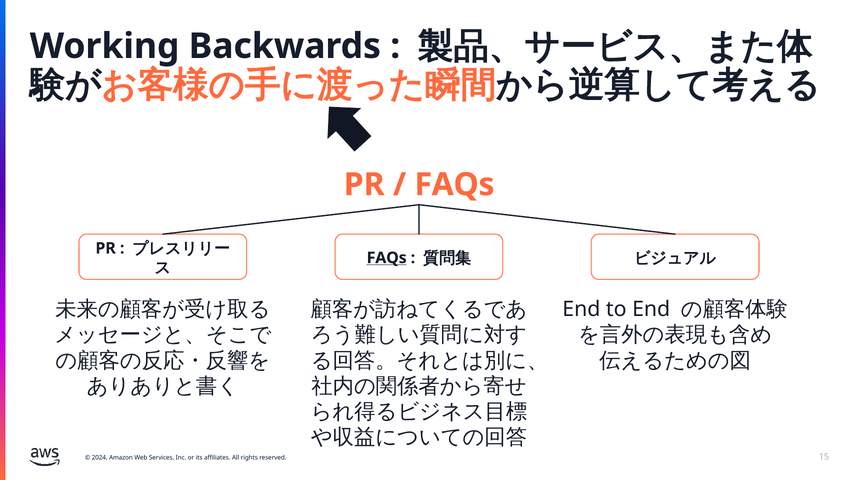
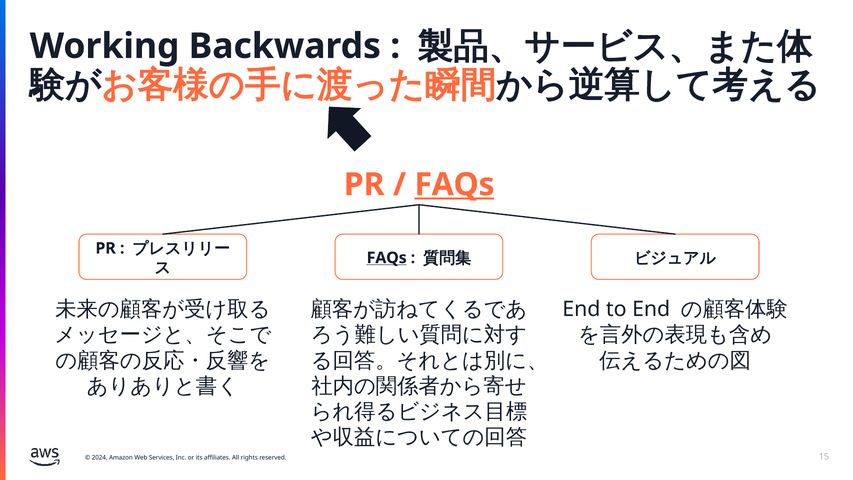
FAQs at (454, 185) underline: none -> present
